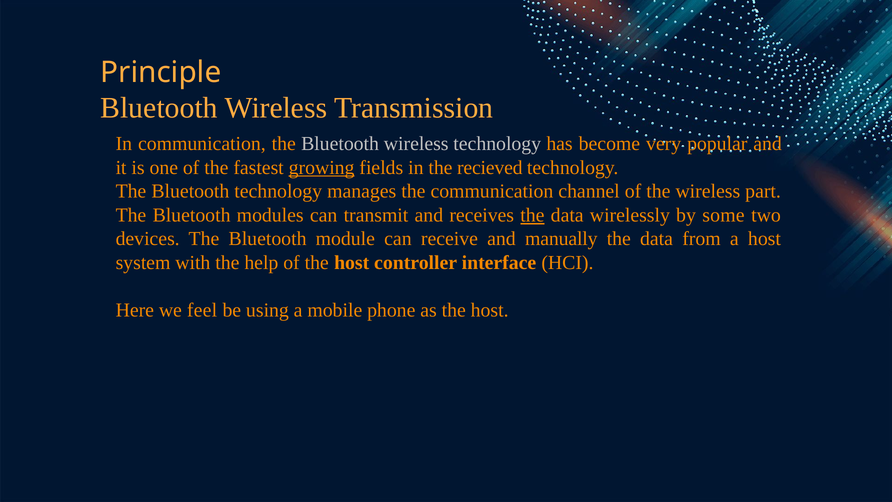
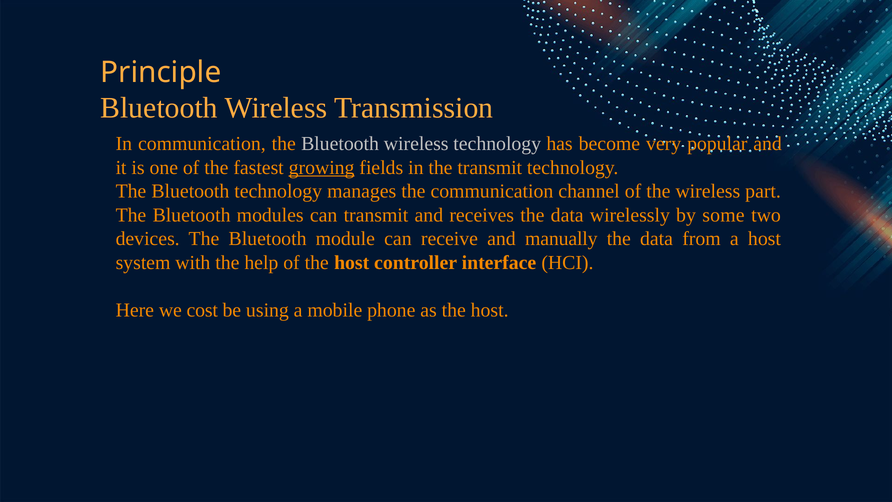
the recieved: recieved -> transmit
the at (532, 215) underline: present -> none
feel: feel -> cost
